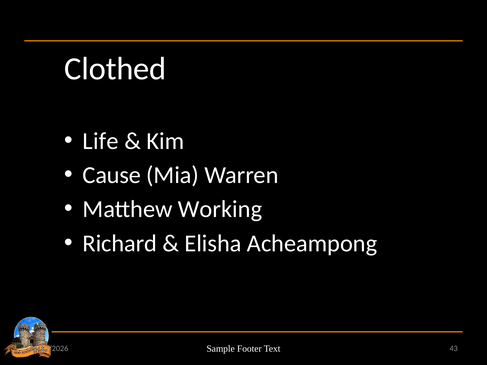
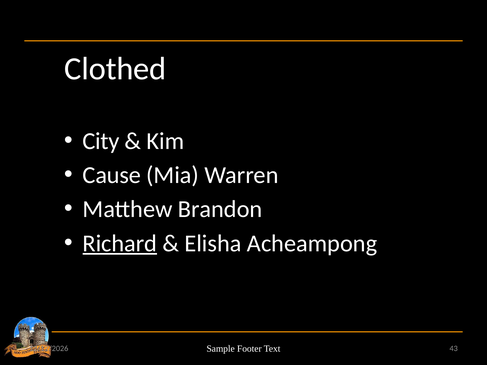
Life: Life -> City
Working: Working -> Brandon
Richard at (120, 243) underline: none -> present
